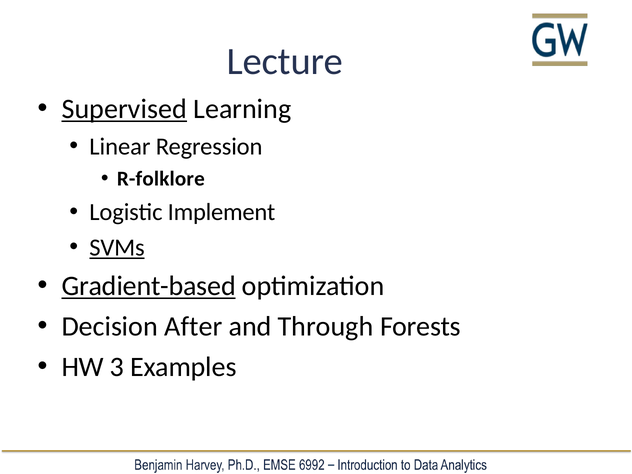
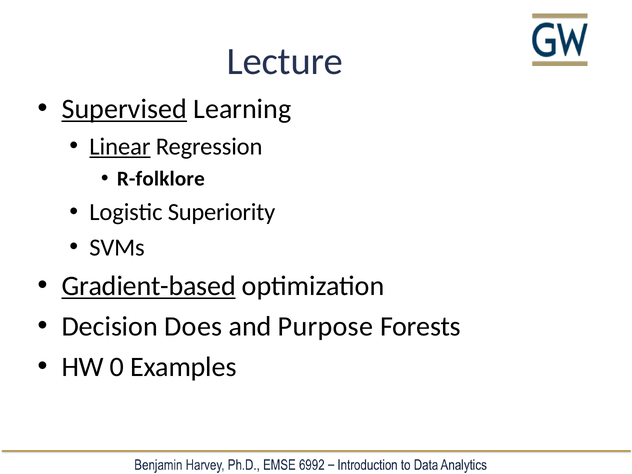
Linear underline: none -> present
Implement: Implement -> Superiority
SVMs underline: present -> none
After: After -> Does
Through: Through -> Purpose
3: 3 -> 0
